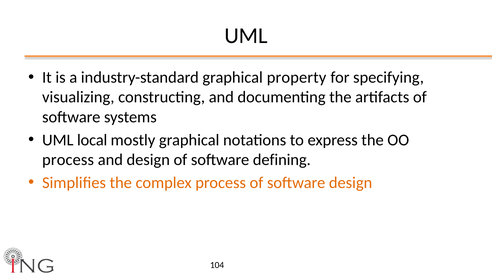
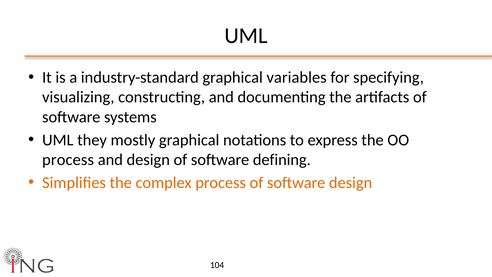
property: property -> variables
local: local -> they
